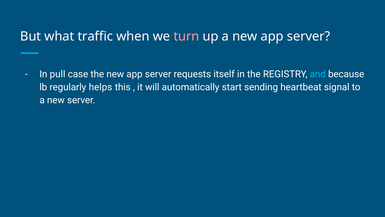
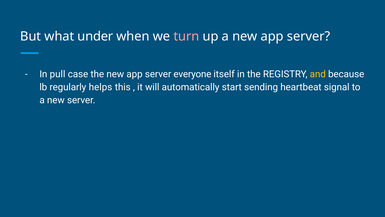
traffic: traffic -> under
requests: requests -> everyone
and colour: light blue -> yellow
